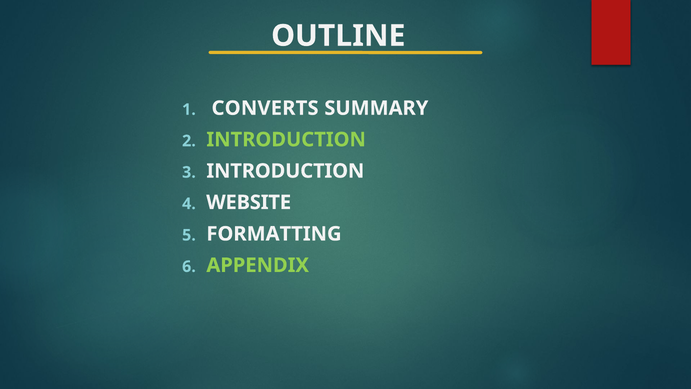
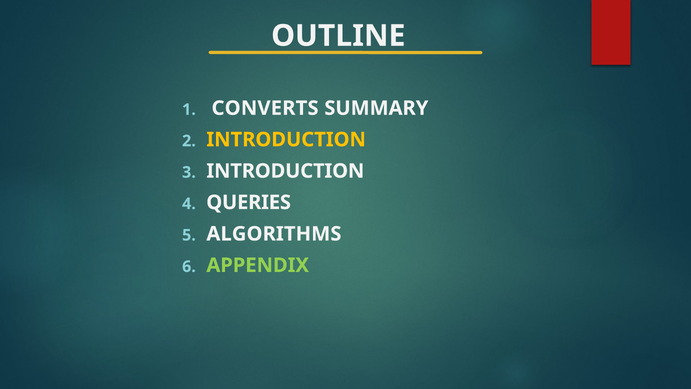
INTRODUCTION at (286, 139) colour: light green -> yellow
WEBSITE: WEBSITE -> QUERIES
FORMATTING: FORMATTING -> ALGORITHMS
